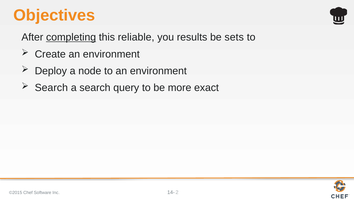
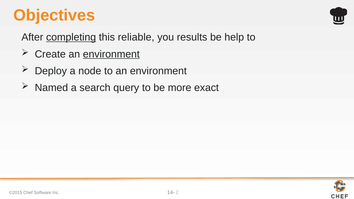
sets: sets -> help
environment at (111, 54) underline: none -> present
Search at (51, 88): Search -> Named
